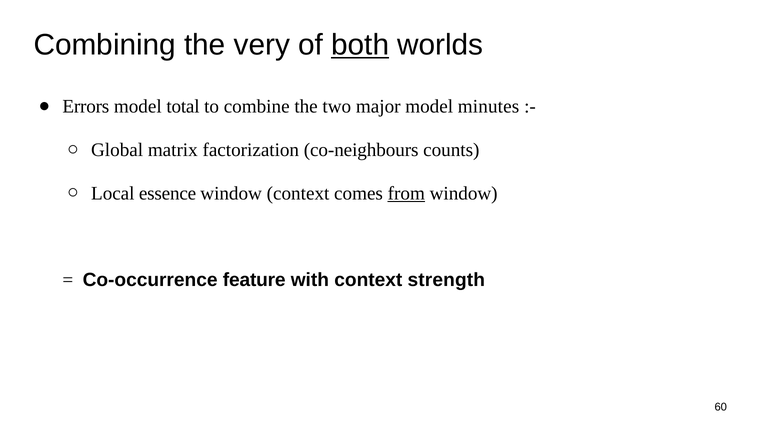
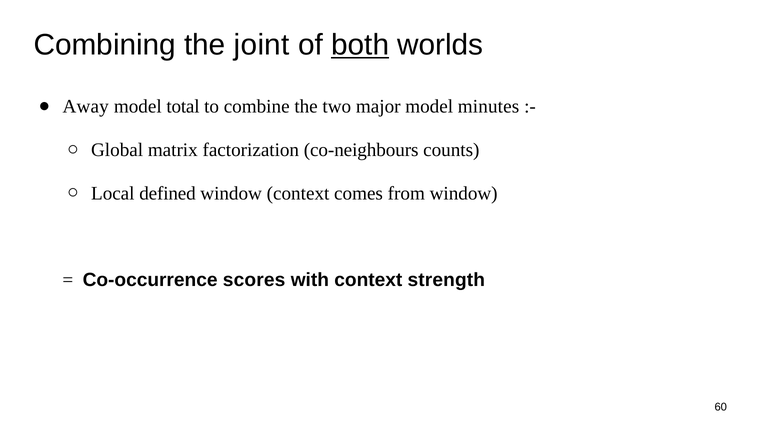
very: very -> joint
Errors: Errors -> Away
essence: essence -> defined
from underline: present -> none
feature: feature -> scores
